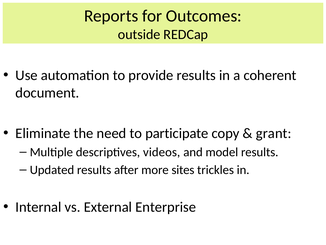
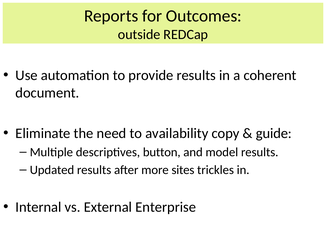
participate: participate -> availability
grant: grant -> guide
videos: videos -> button
